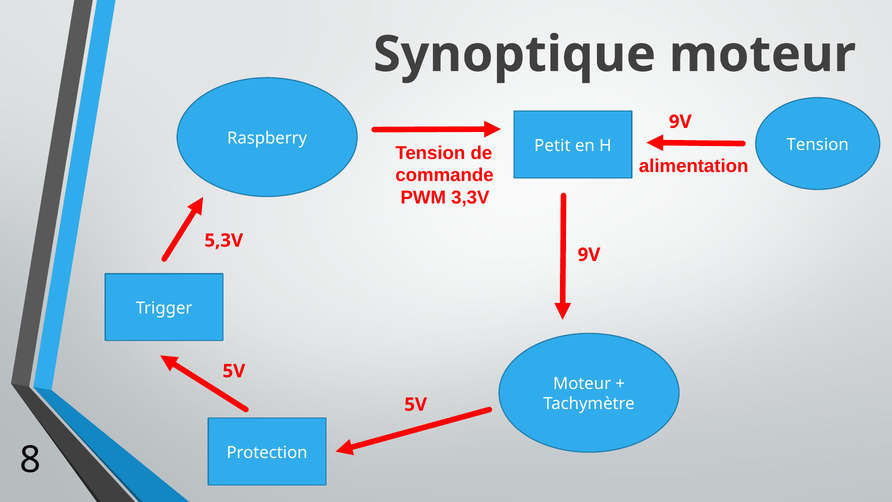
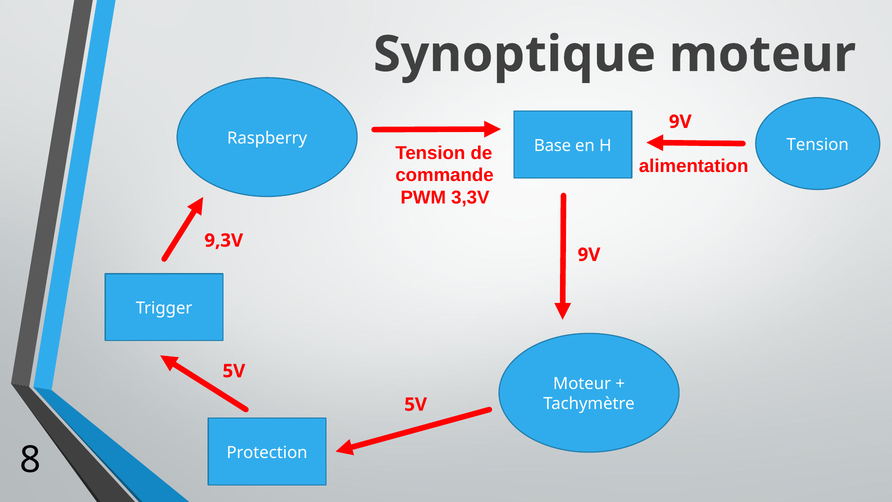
Petit: Petit -> Base
5,3V: 5,3V -> 9,3V
